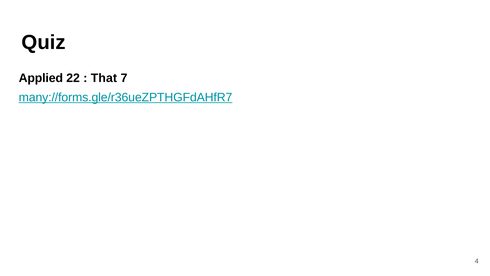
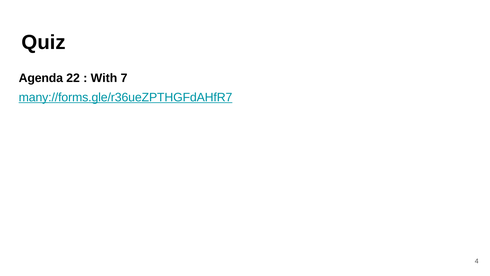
Applied: Applied -> Agenda
That: That -> With
